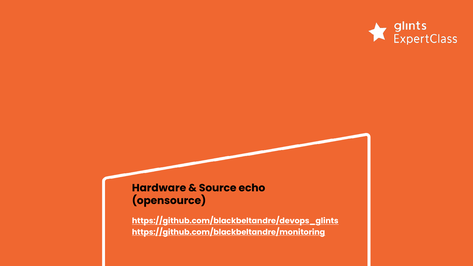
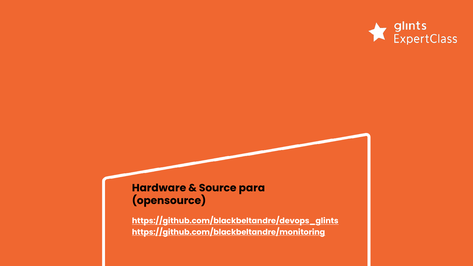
echo: echo -> para
